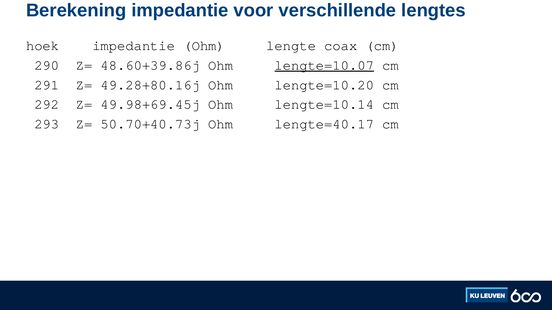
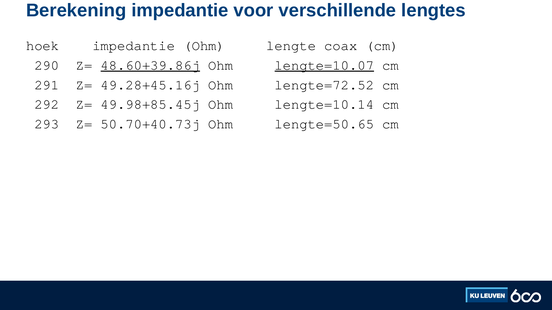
48.60+39.86j underline: none -> present
49.28+80.16j: 49.28+80.16j -> 49.28+45.16j
lengte=10.20: lengte=10.20 -> lengte=72.52
49.98+69.45j: 49.98+69.45j -> 49.98+85.45j
lengte=40.17: lengte=40.17 -> lengte=50.65
